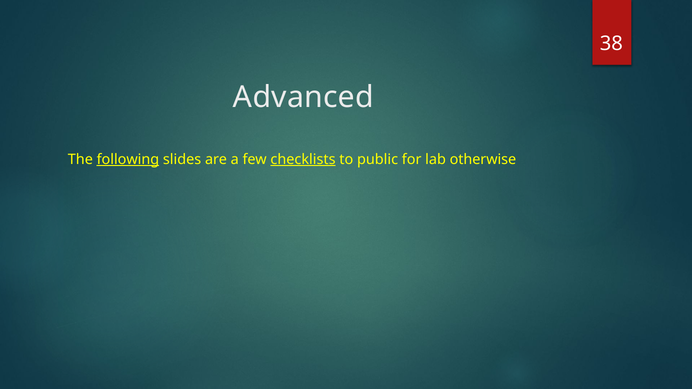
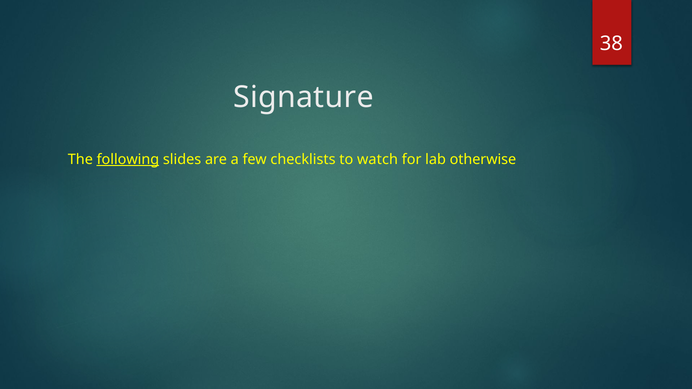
Advanced: Advanced -> Signature
checklists underline: present -> none
public: public -> watch
